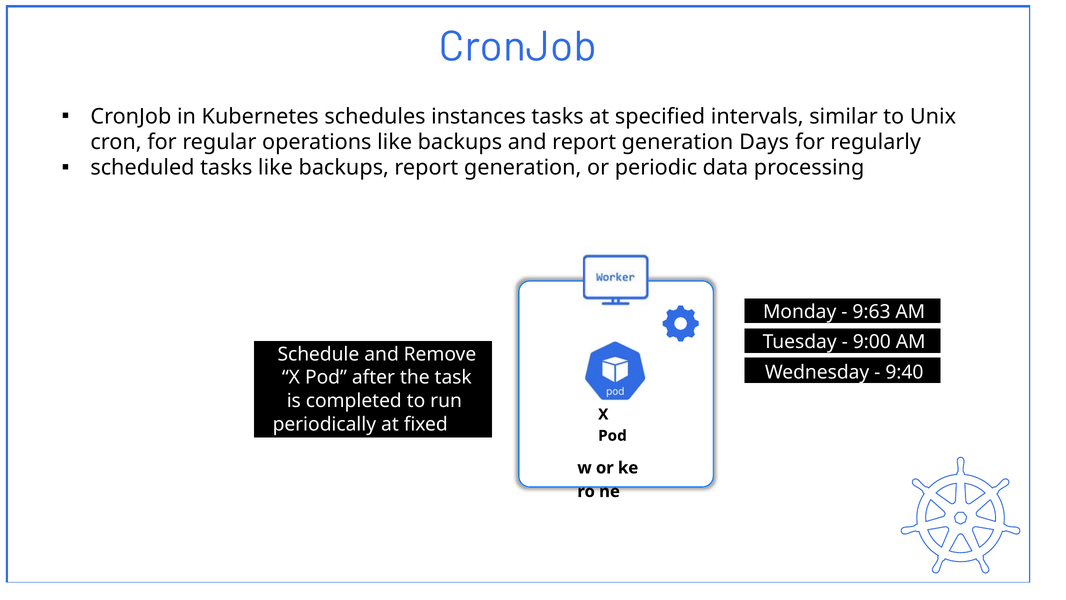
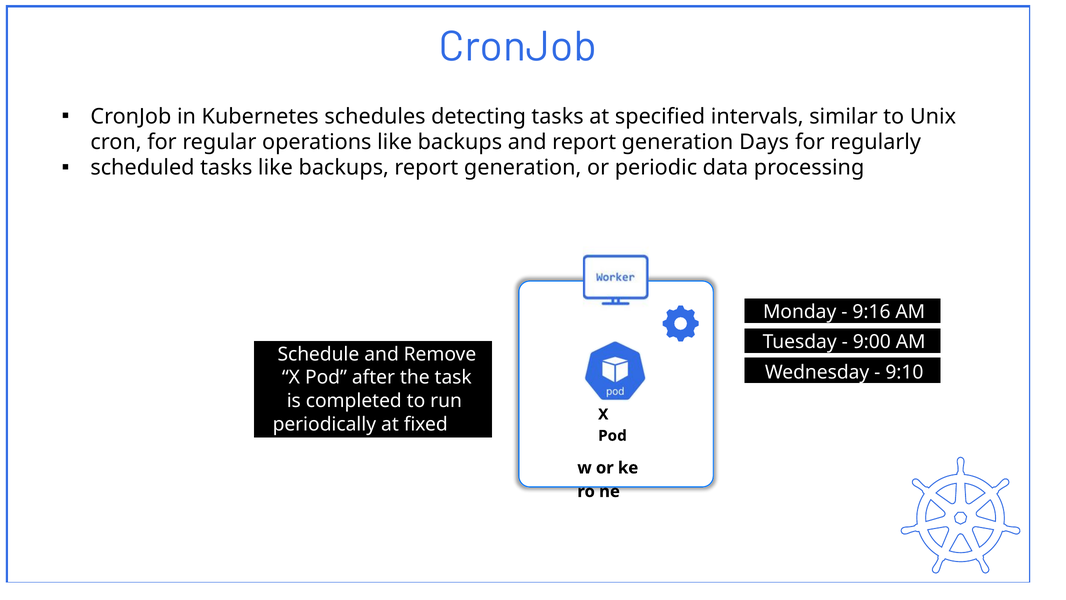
instances: instances -> detecting
9:63: 9:63 -> 9:16
9:40: 9:40 -> 9:10
